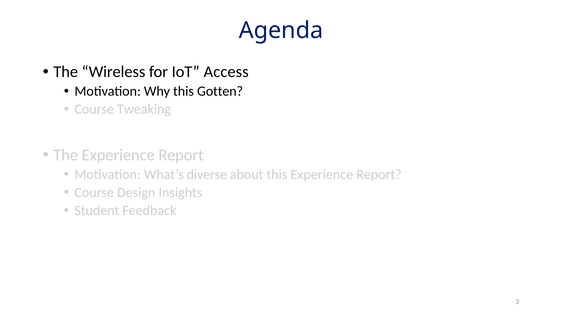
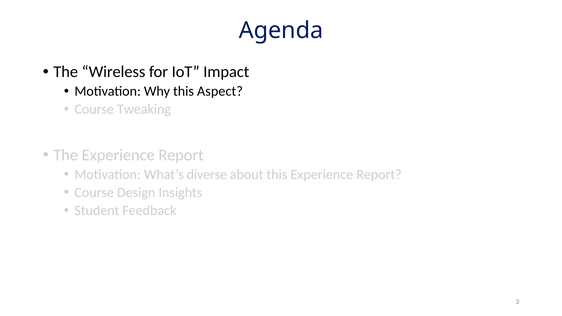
Access: Access -> Impact
Gotten: Gotten -> Aspect
